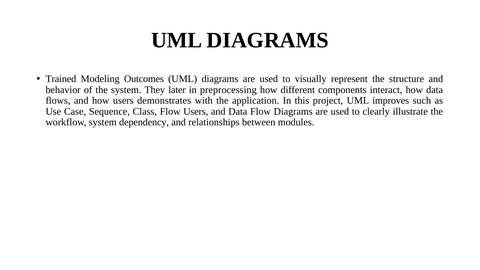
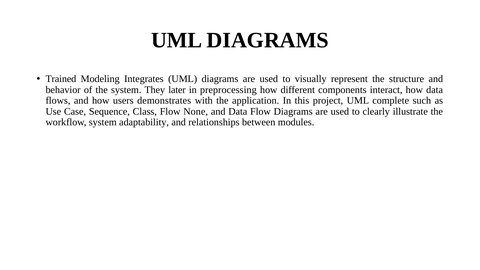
Outcomes: Outcomes -> Integrates
improves: improves -> complete
Flow Users: Users -> None
dependency: dependency -> adaptability
